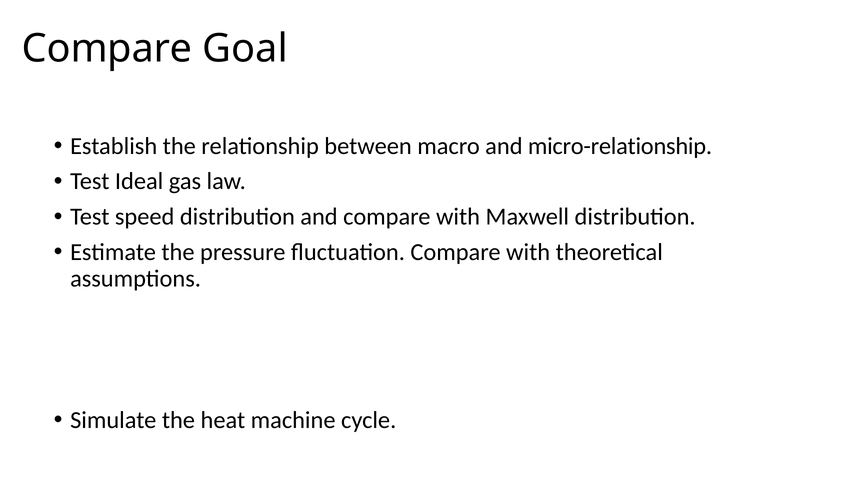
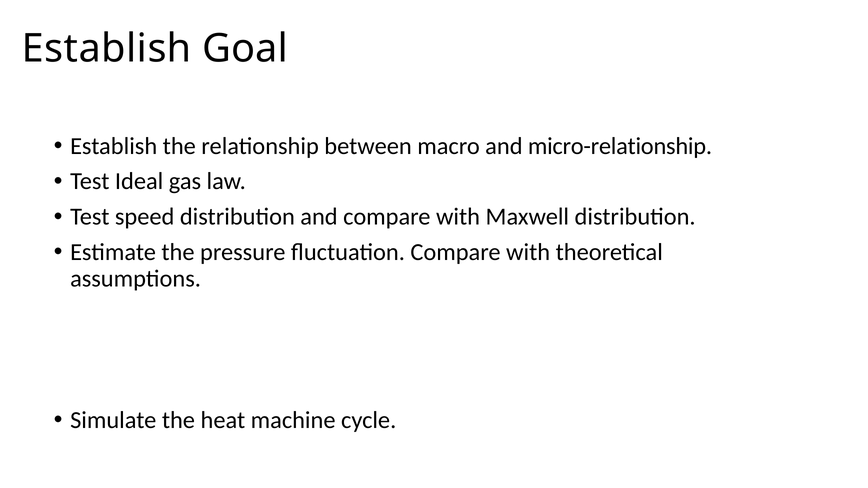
Compare at (107, 48): Compare -> Establish
